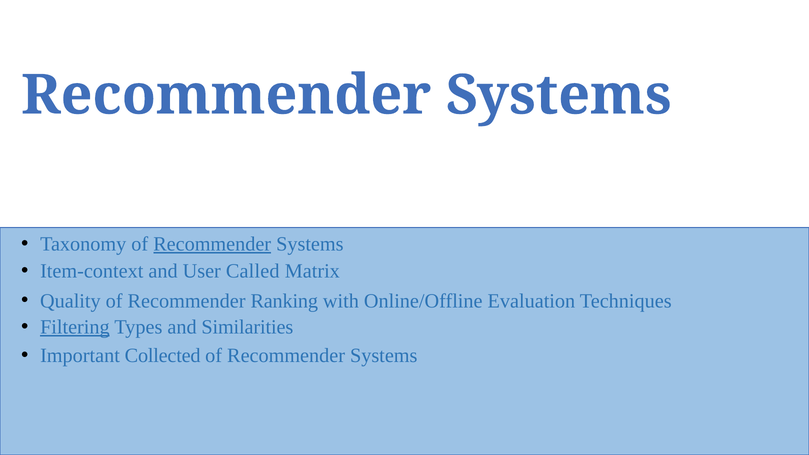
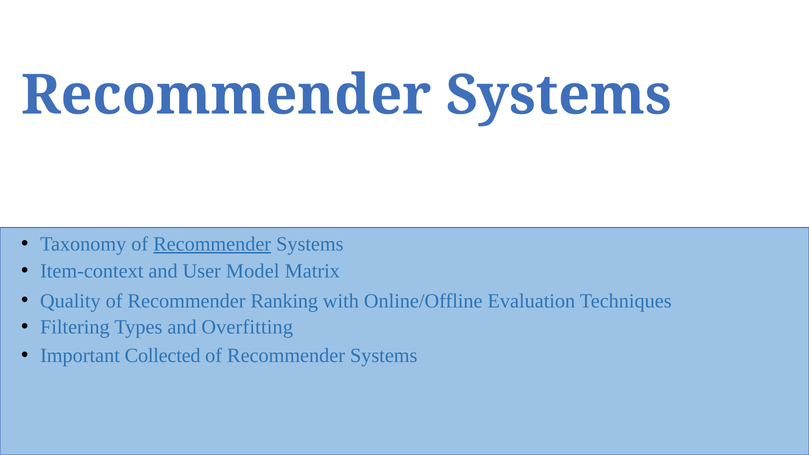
Called: Called -> Model
Filtering underline: present -> none
Similarities: Similarities -> Overfitting
